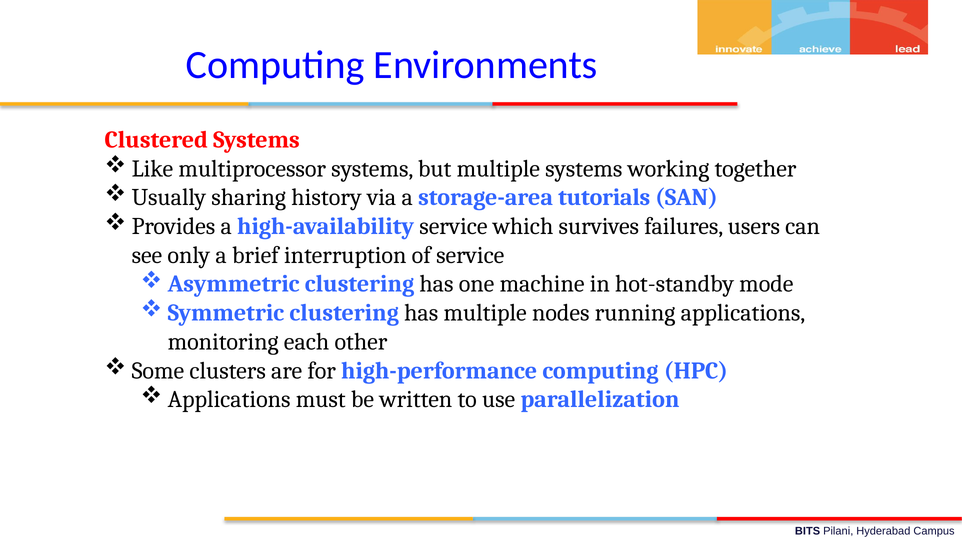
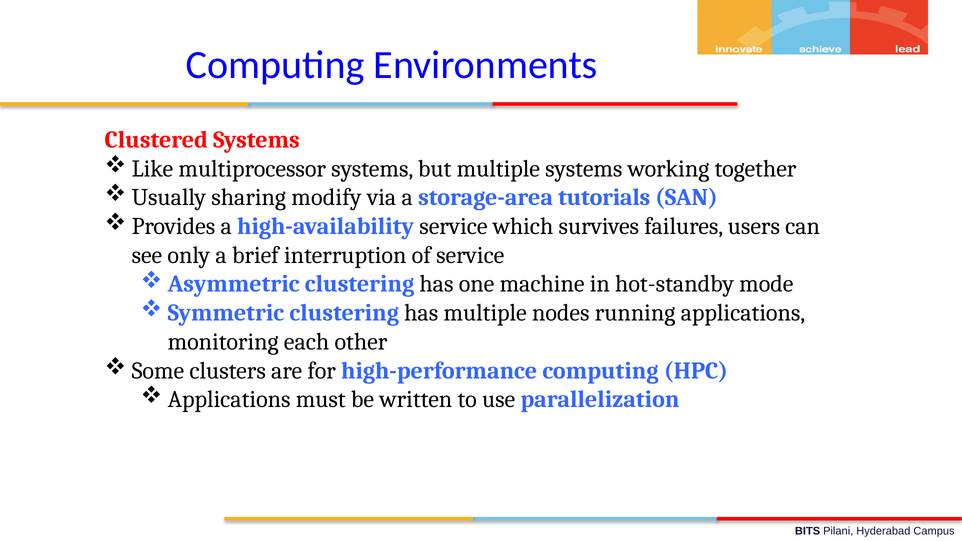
history: history -> modify
